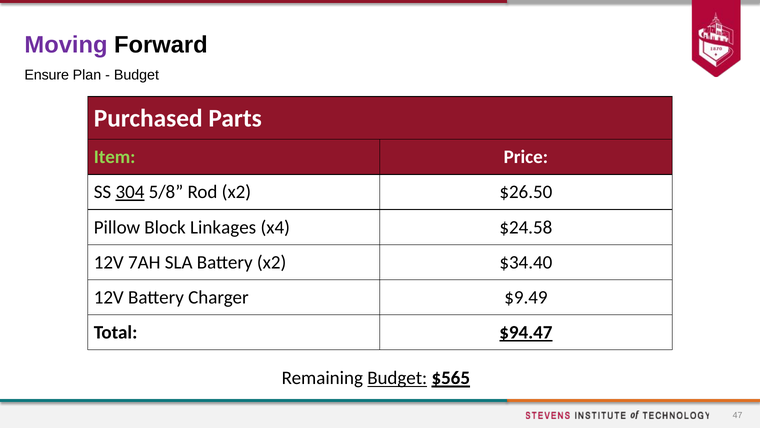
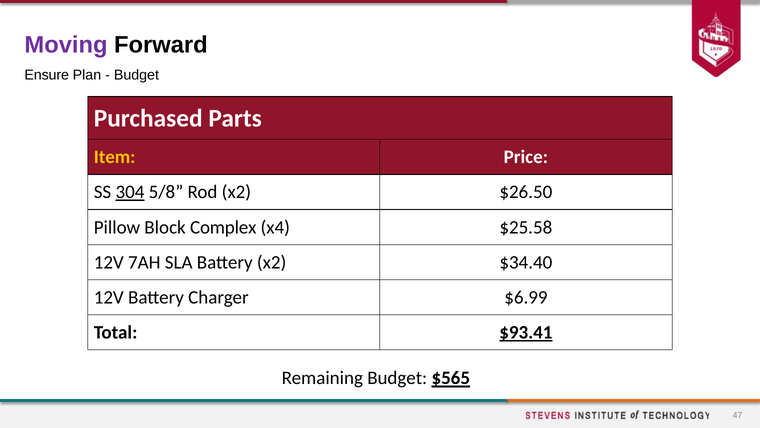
Item colour: light green -> yellow
Linkages: Linkages -> Complex
$24.58: $24.58 -> $25.58
$9.49: $9.49 -> $6.99
$94.47: $94.47 -> $93.41
Budget at (397, 378) underline: present -> none
